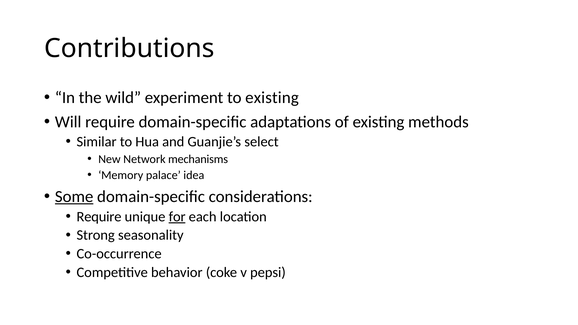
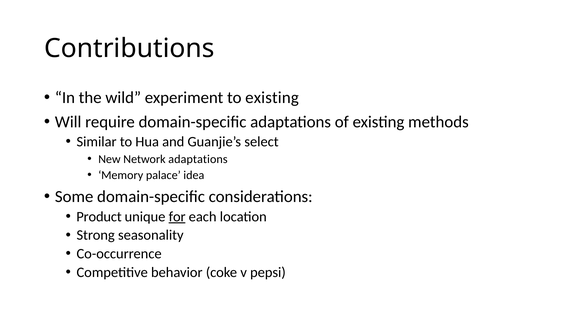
Network mechanisms: mechanisms -> adaptations
Some underline: present -> none
Require at (99, 217): Require -> Product
